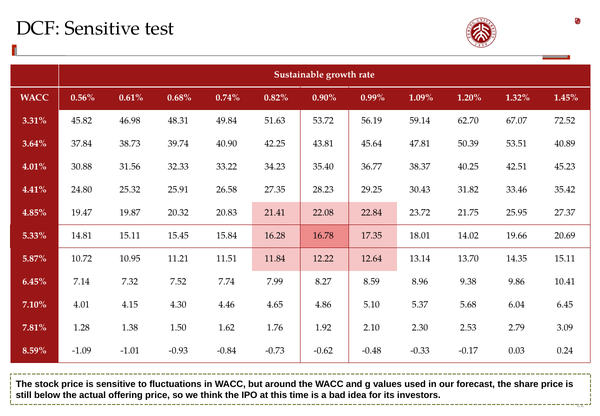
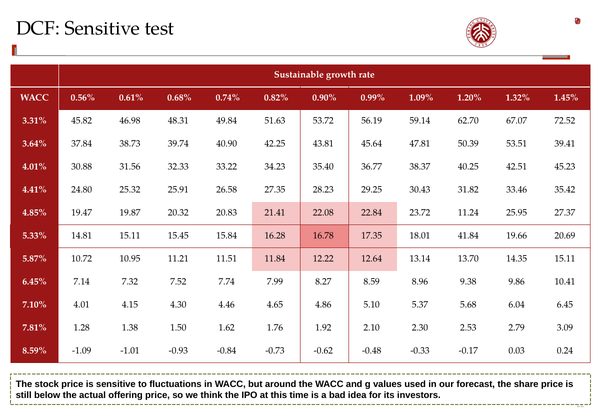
40.89: 40.89 -> 39.41
21.75: 21.75 -> 11.24
14.02: 14.02 -> 41.84
